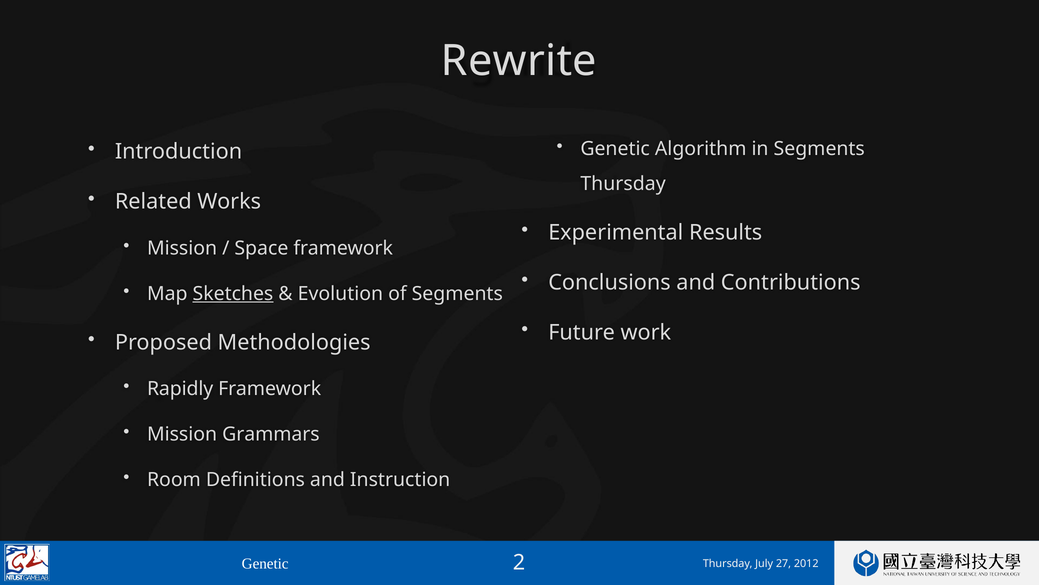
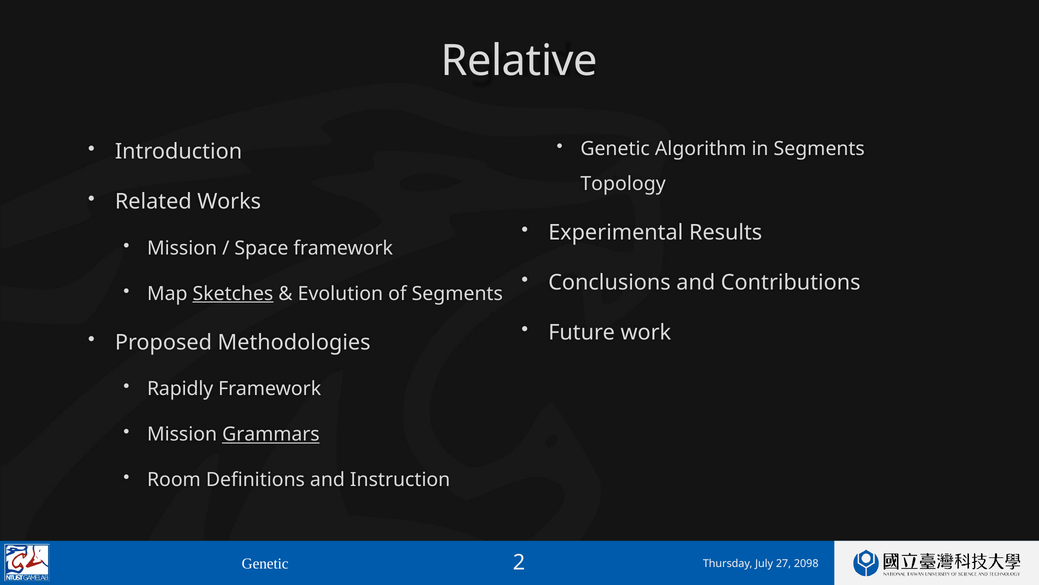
Rewrite: Rewrite -> Relative
Thursday at (623, 184): Thursday -> Topology
Grammars underline: none -> present
2012: 2012 -> 2098
